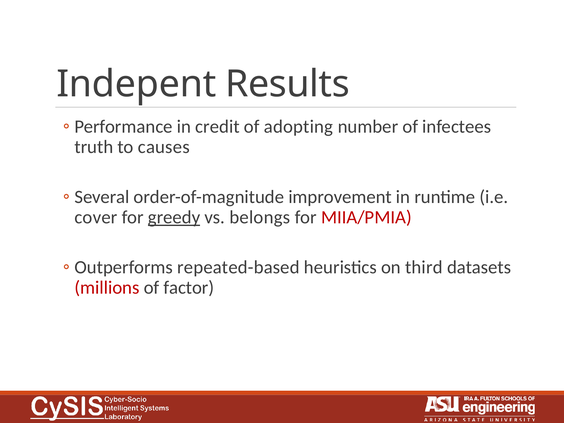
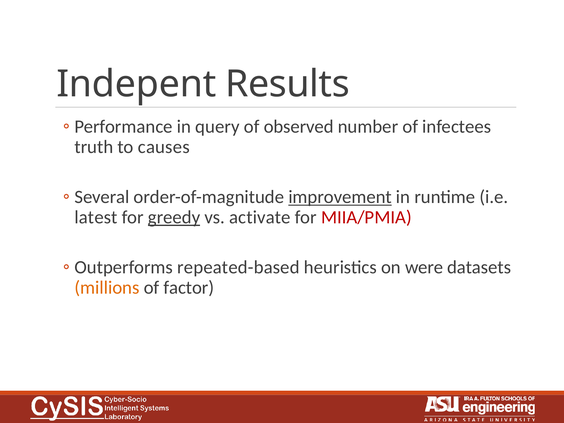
credit: credit -> query
adopting: adopting -> observed
improvement underline: none -> present
cover: cover -> latest
belongs: belongs -> activate
third: third -> were
millions colour: red -> orange
